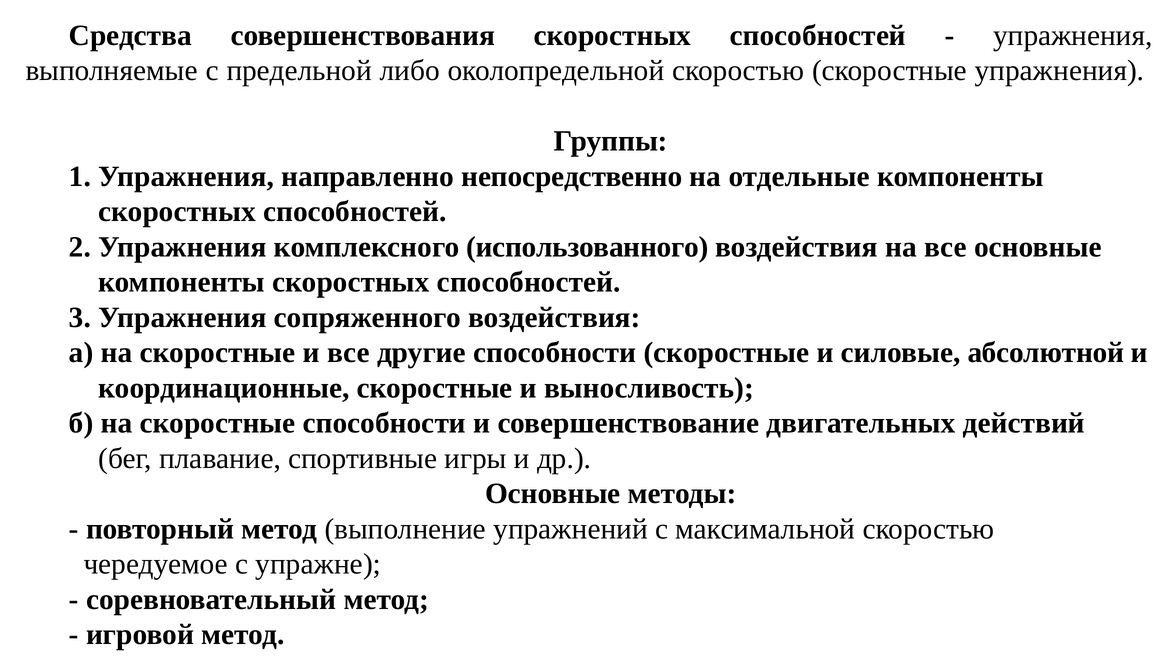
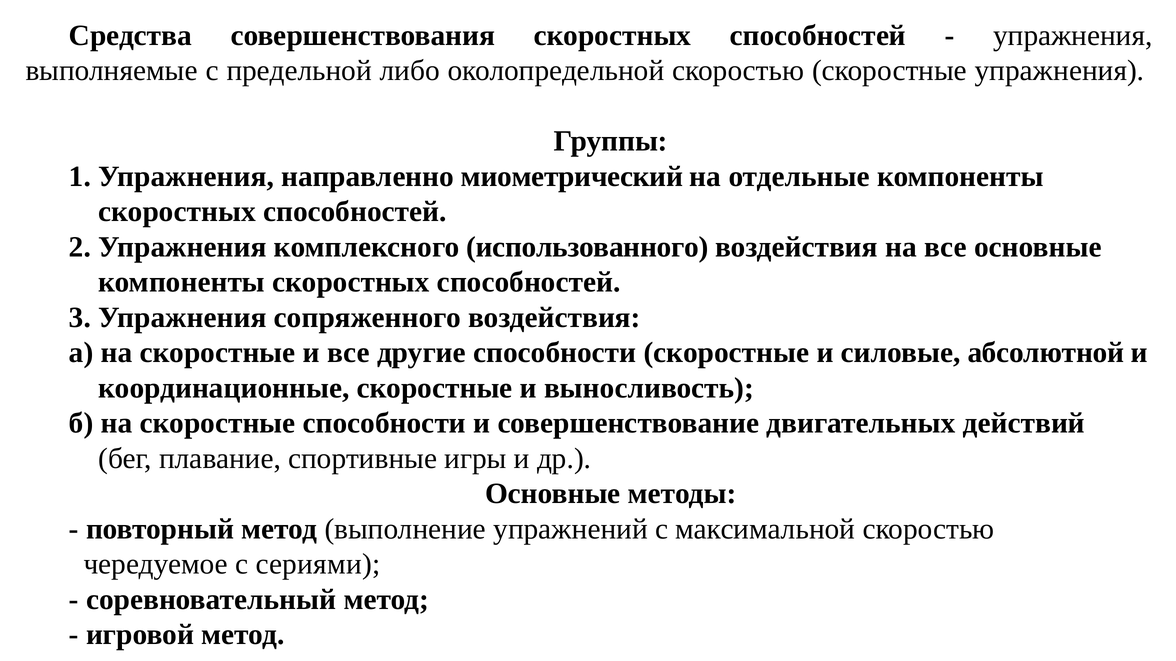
непосредственно: непосредственно -> миометрический
упражне: упражне -> сериями
